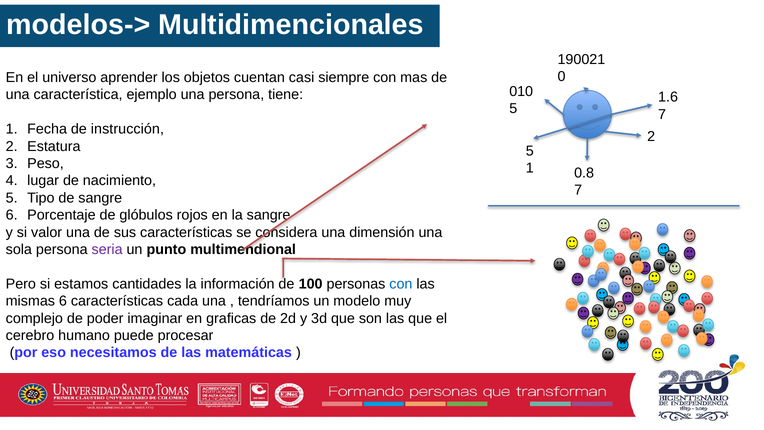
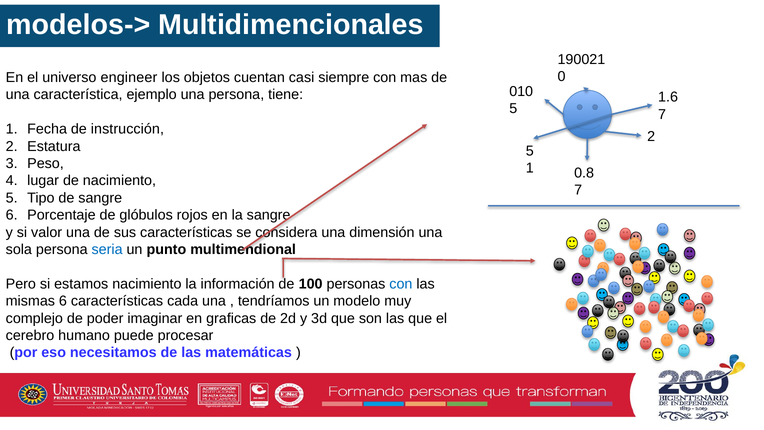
aprender: aprender -> engineer
seria colour: purple -> blue
estamos cantidades: cantidades -> nacimiento
